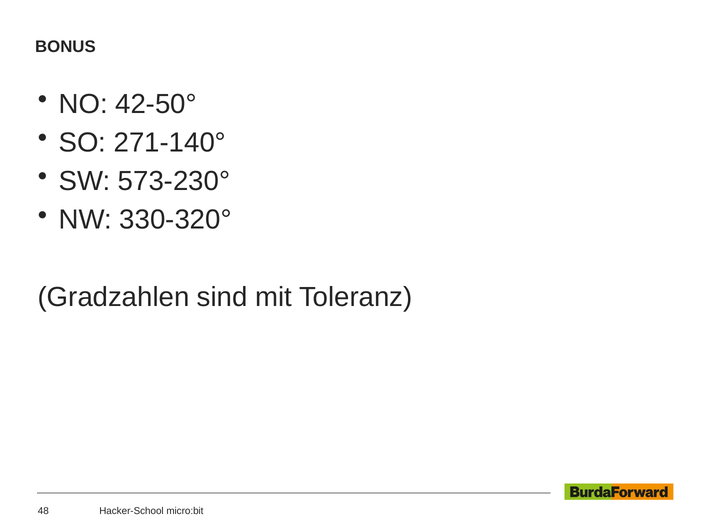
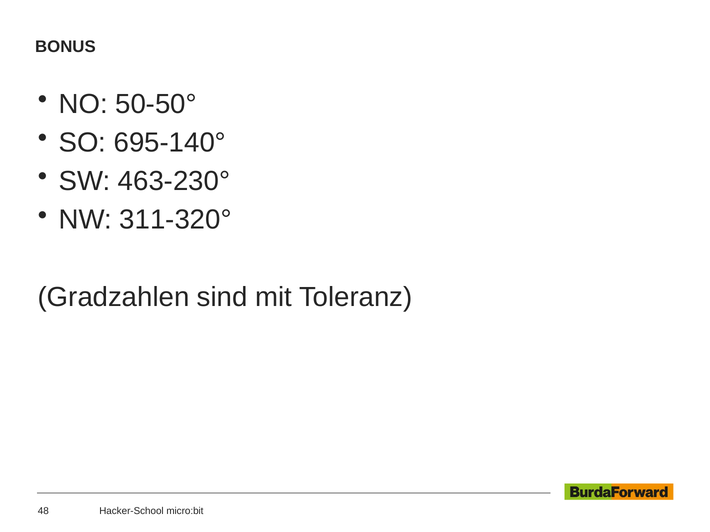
42-50°: 42-50° -> 50-50°
271-140°: 271-140° -> 695-140°
573-230°: 573-230° -> 463-230°
330-320°: 330-320° -> 311-320°
